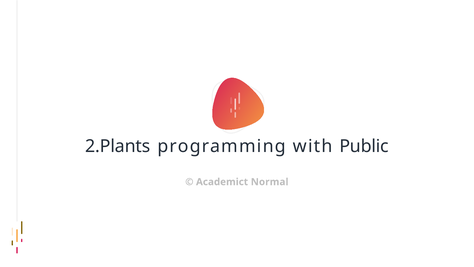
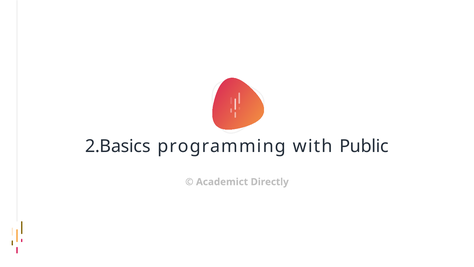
2.Plants: 2.Plants -> 2.Basics
Normal: Normal -> Directly
